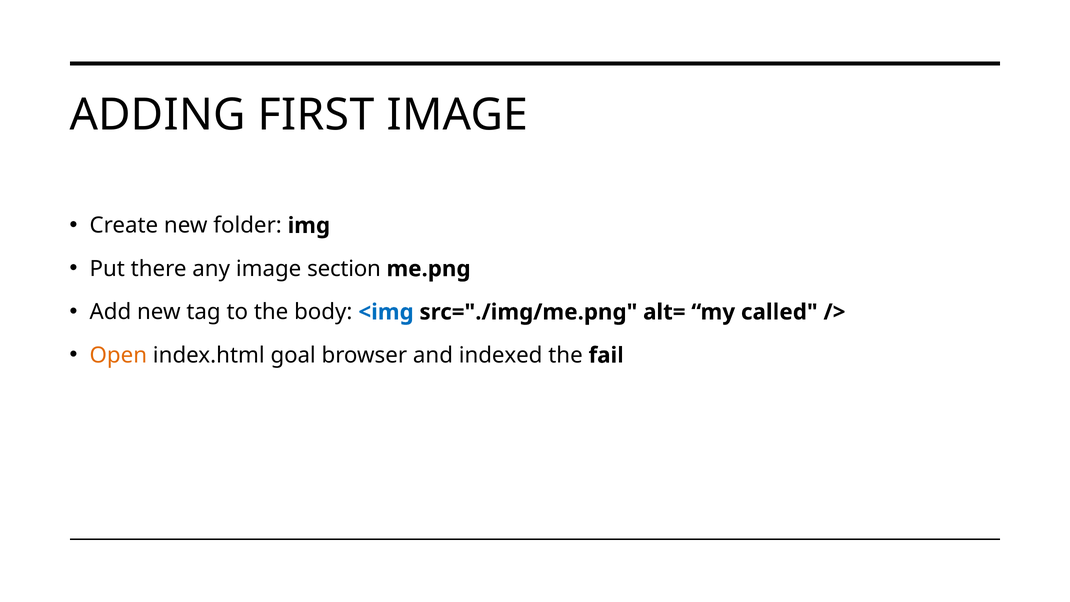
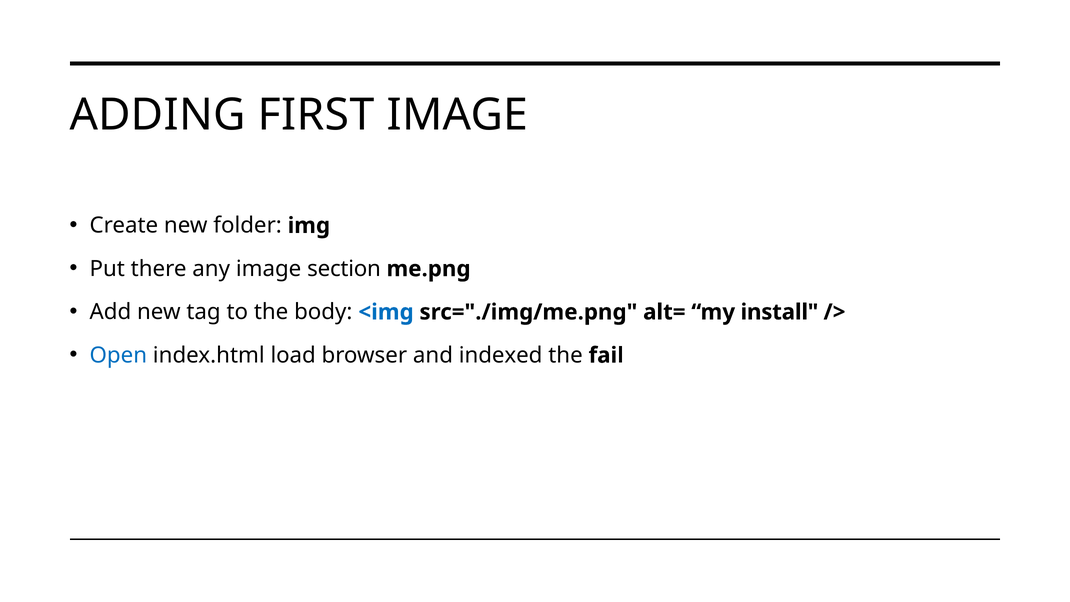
called: called -> install
Open colour: orange -> blue
goal: goal -> load
